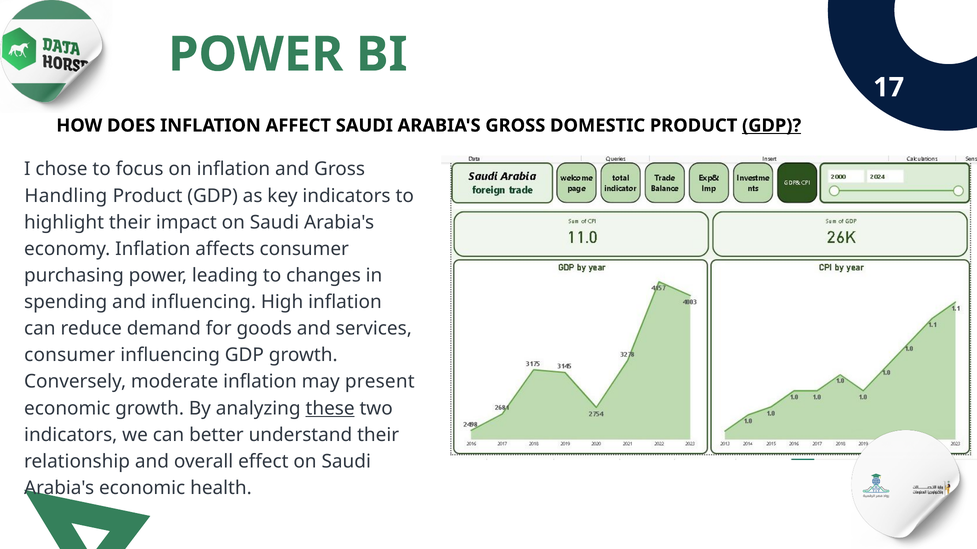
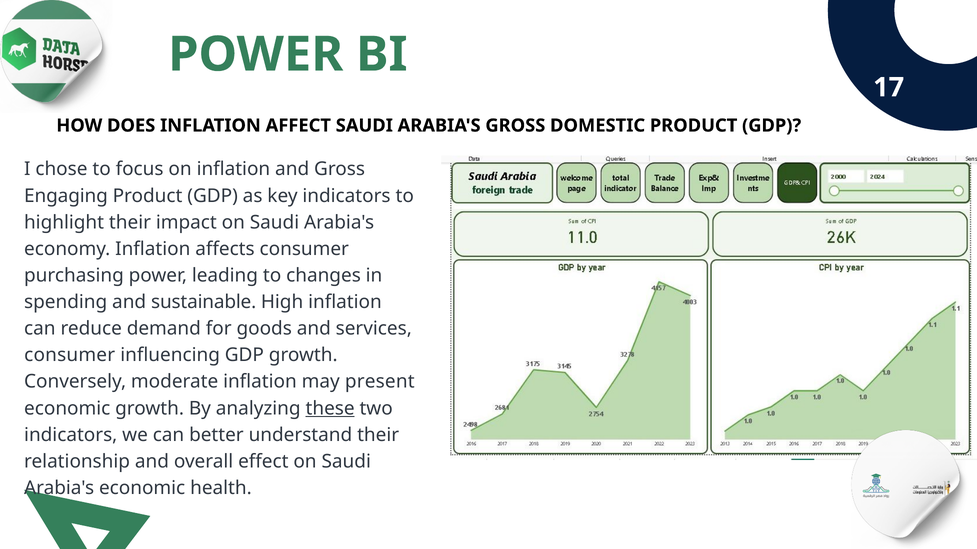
GDP at (772, 126) underline: present -> none
Handling: Handling -> Engaging
and influencing: influencing -> sustainable
